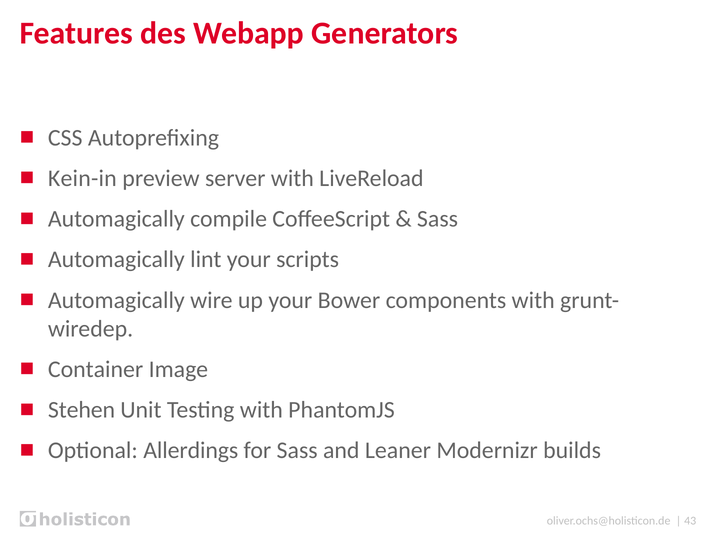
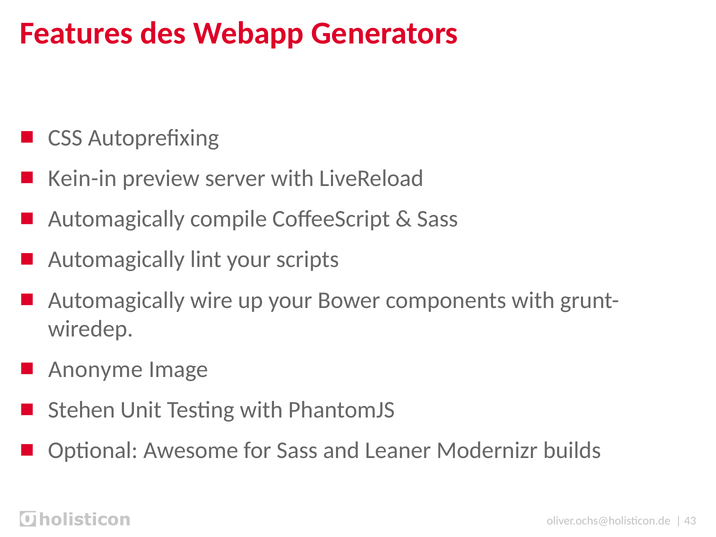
Container: Container -> Anonyme
Allerdings: Allerdings -> Awesome
